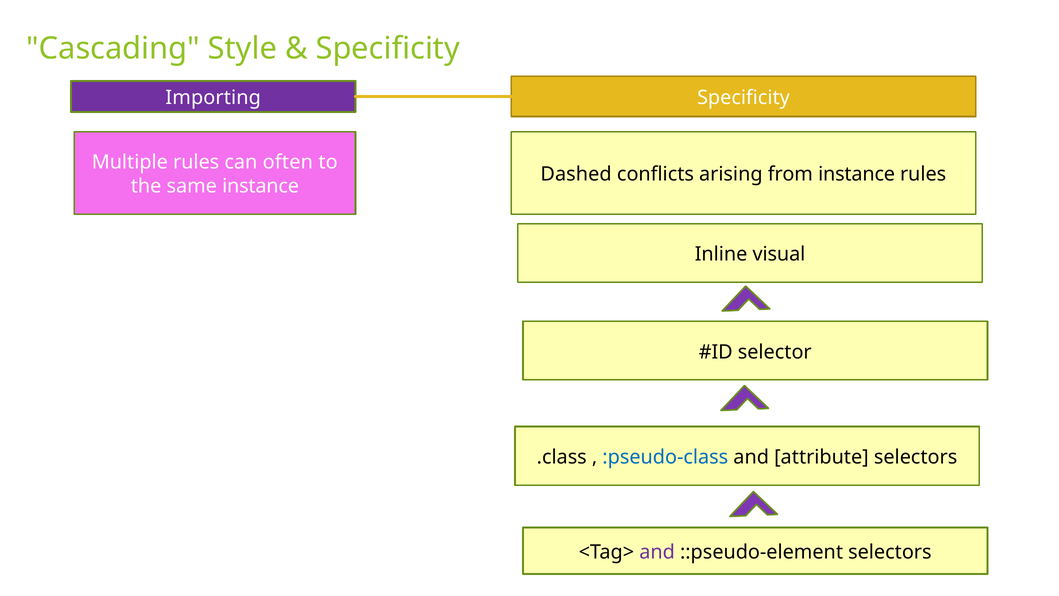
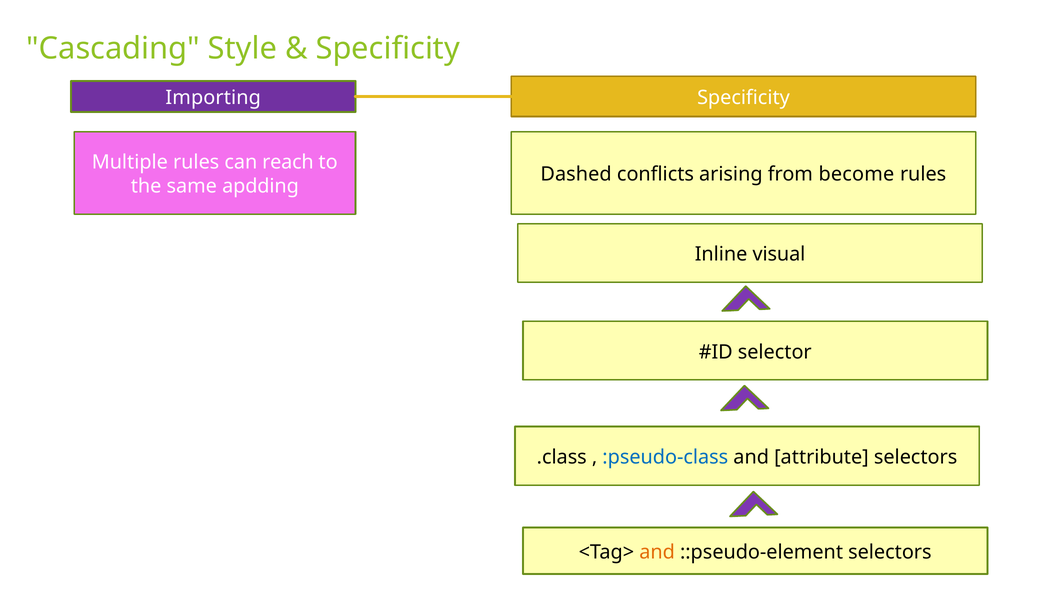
often: often -> reach
from instance: instance -> become
same instance: instance -> apdding
and at (657, 552) colour: purple -> orange
